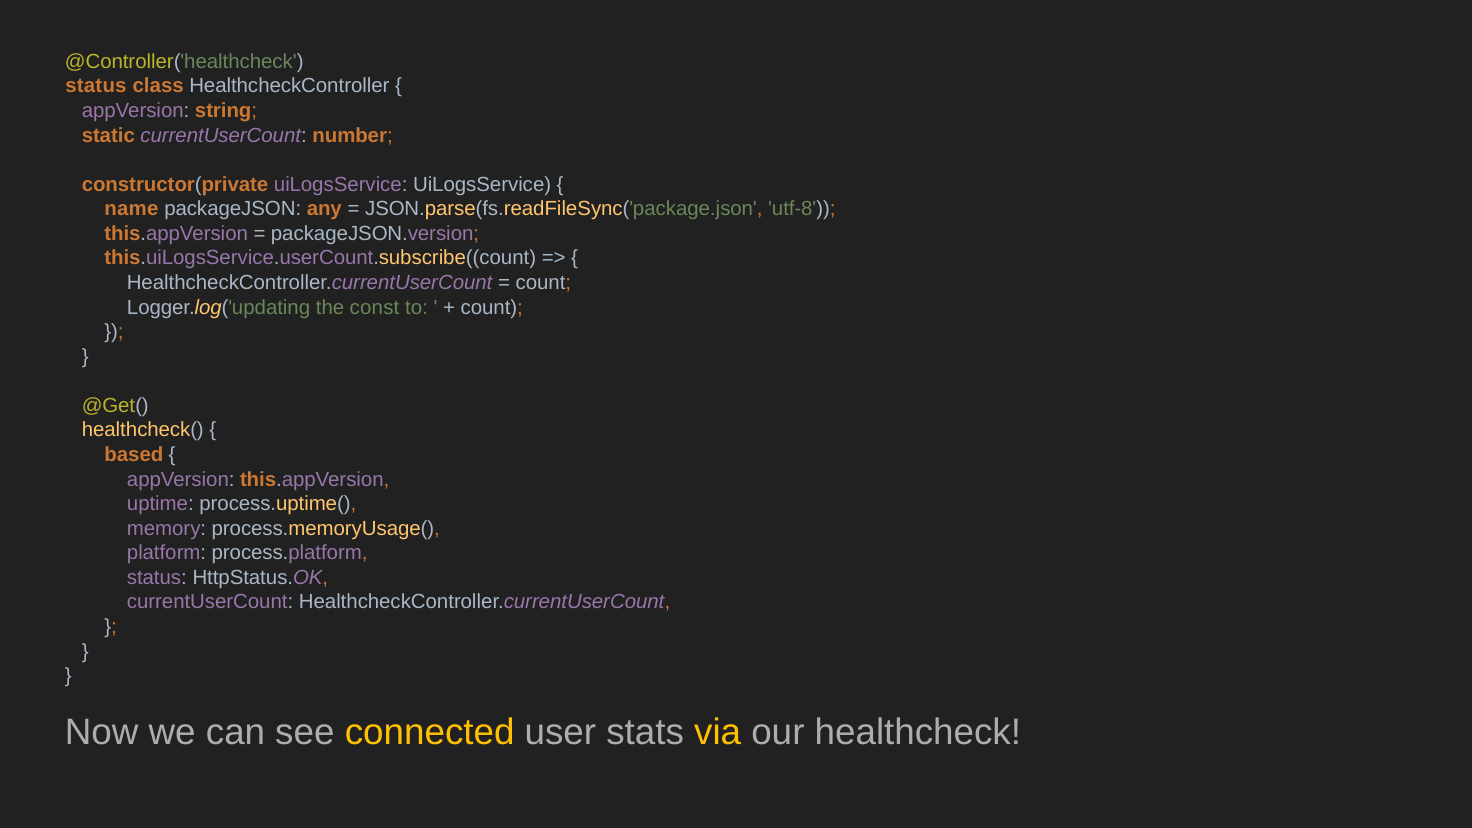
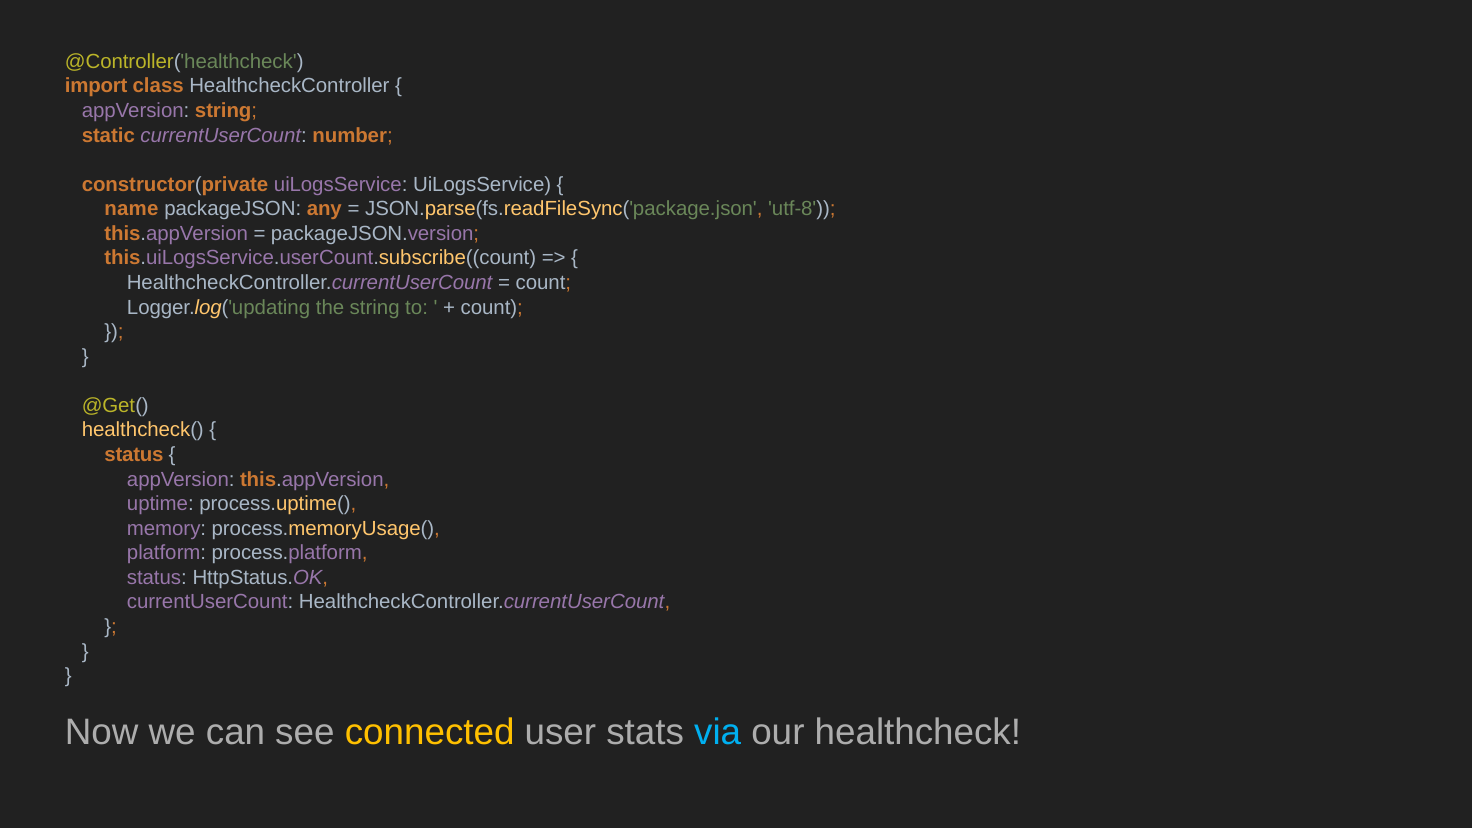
status at (96, 86): status -> import
the const: const -> string
based at (134, 455): based -> status
via colour: yellow -> light blue
